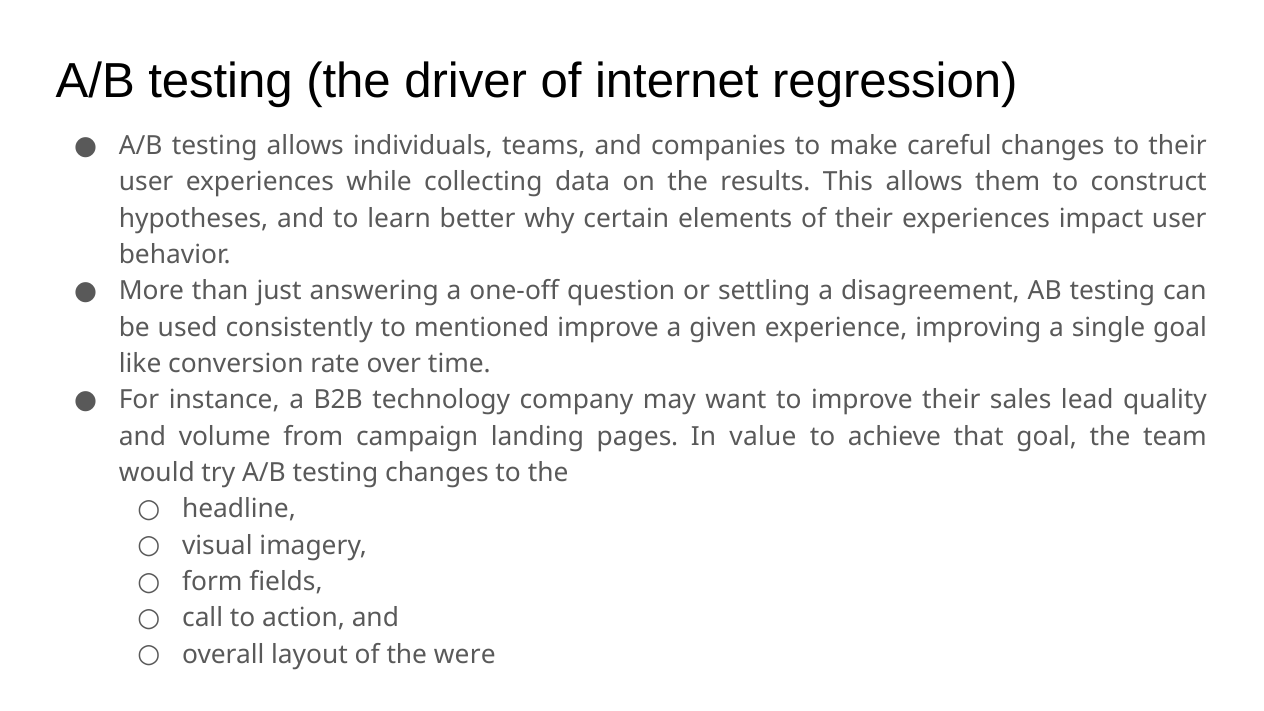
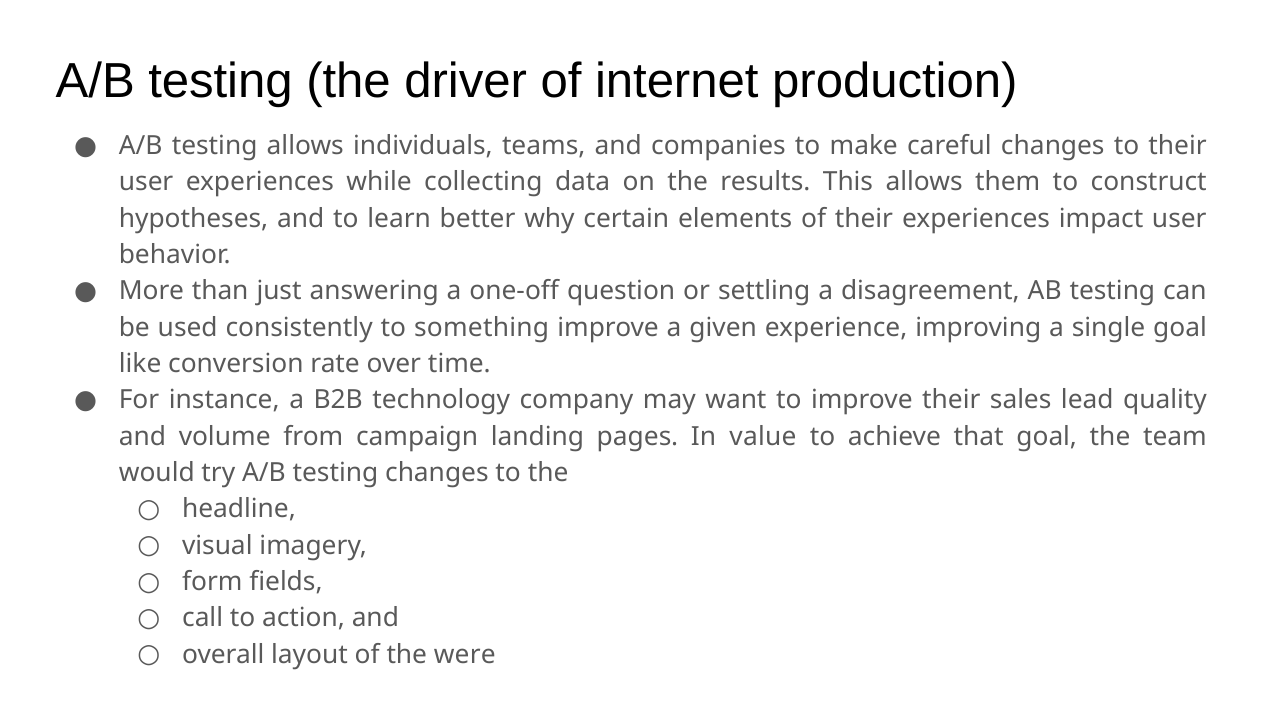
regression: regression -> production
mentioned: mentioned -> something
